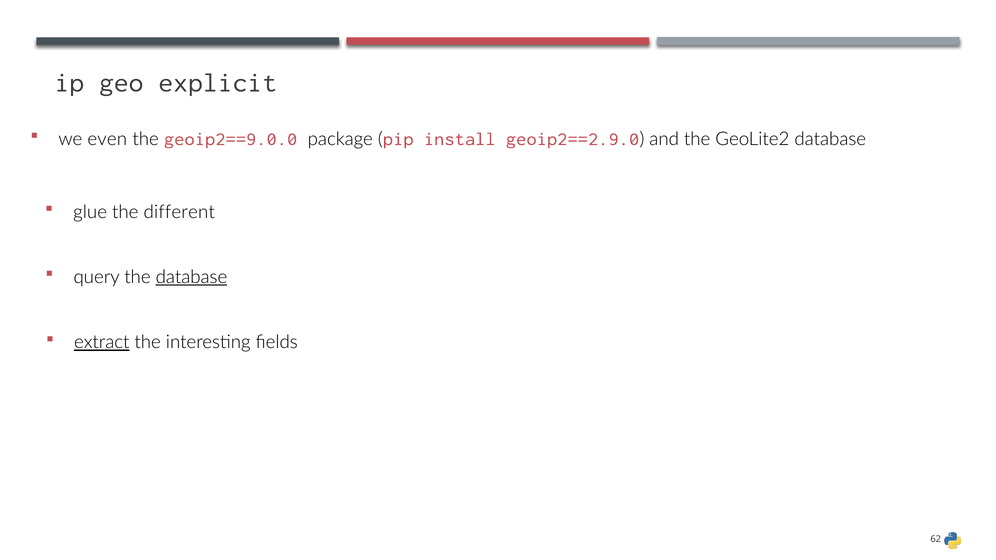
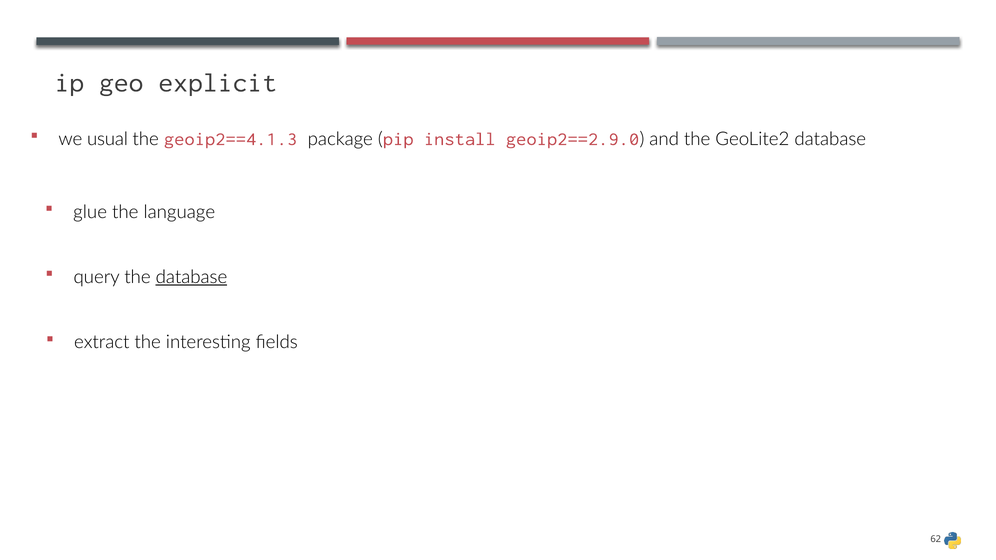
even: even -> usual
geoip2==9.0.0: geoip2==9.0.0 -> geoip2==4.1.3
different: different -> language
extract underline: present -> none
